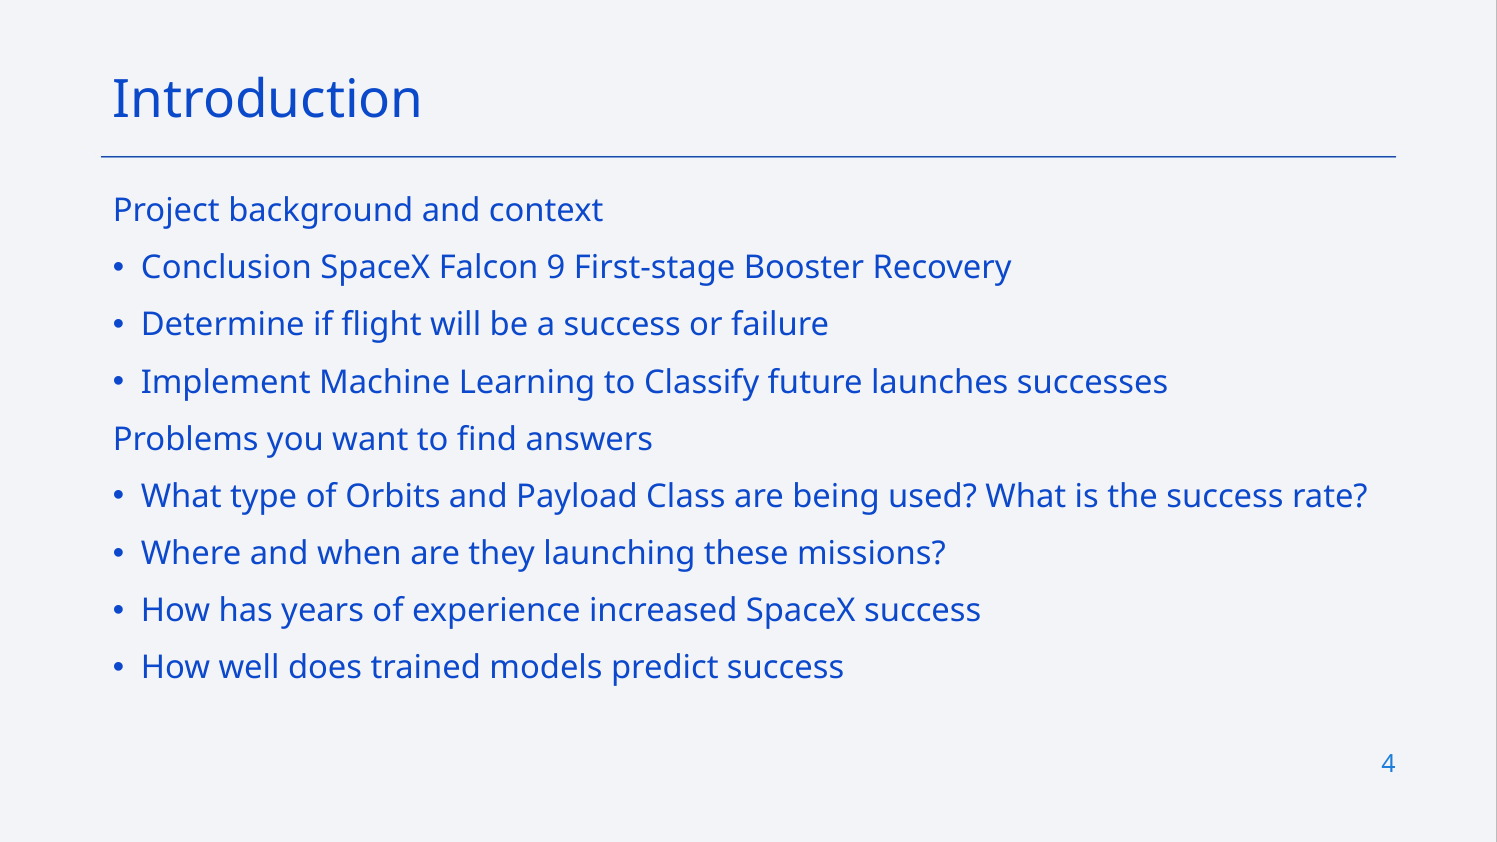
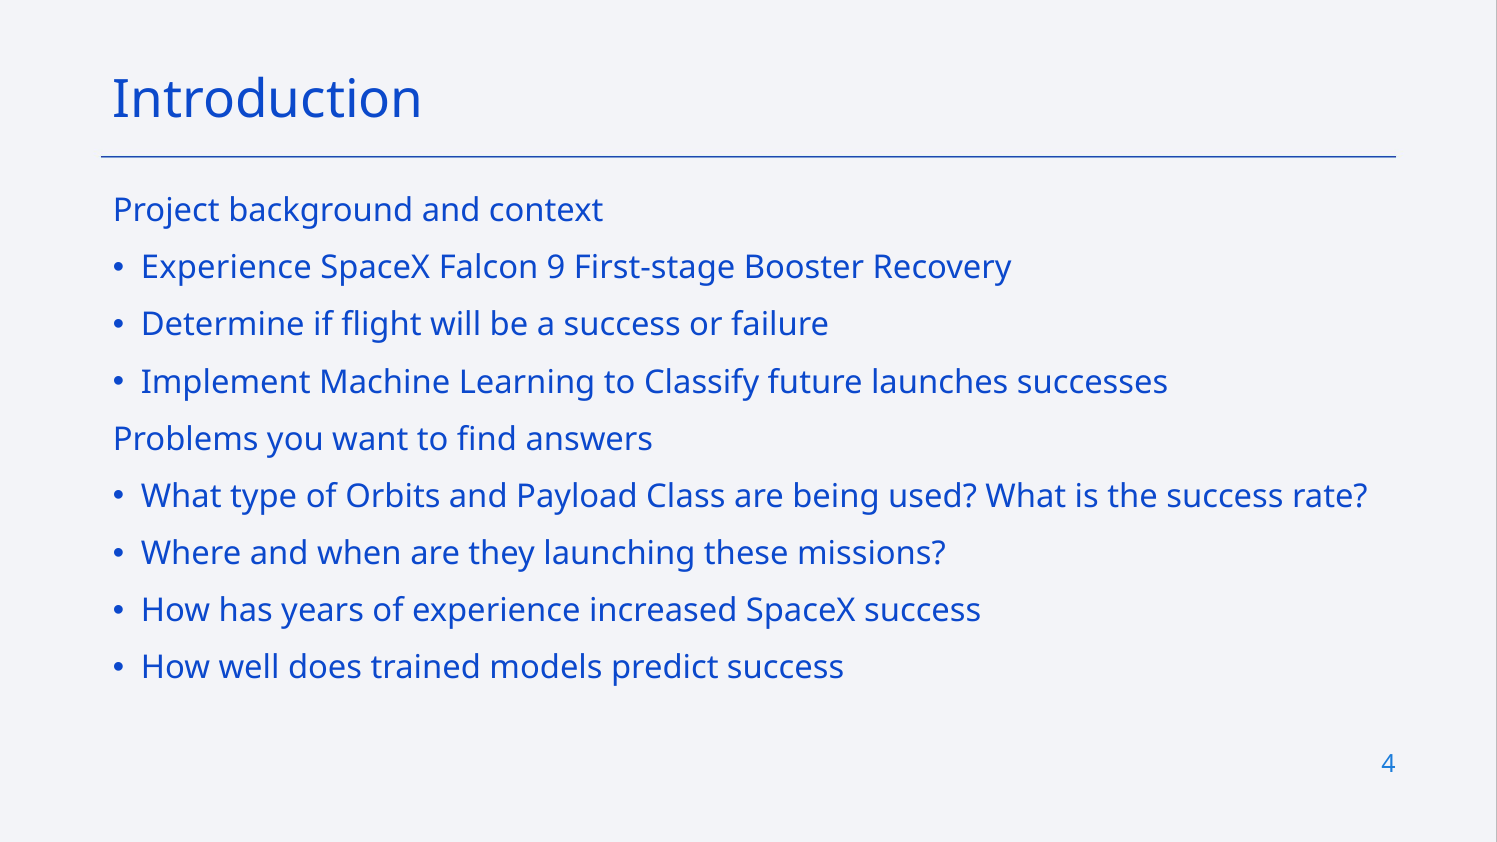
Conclusion at (226, 268): Conclusion -> Experience
